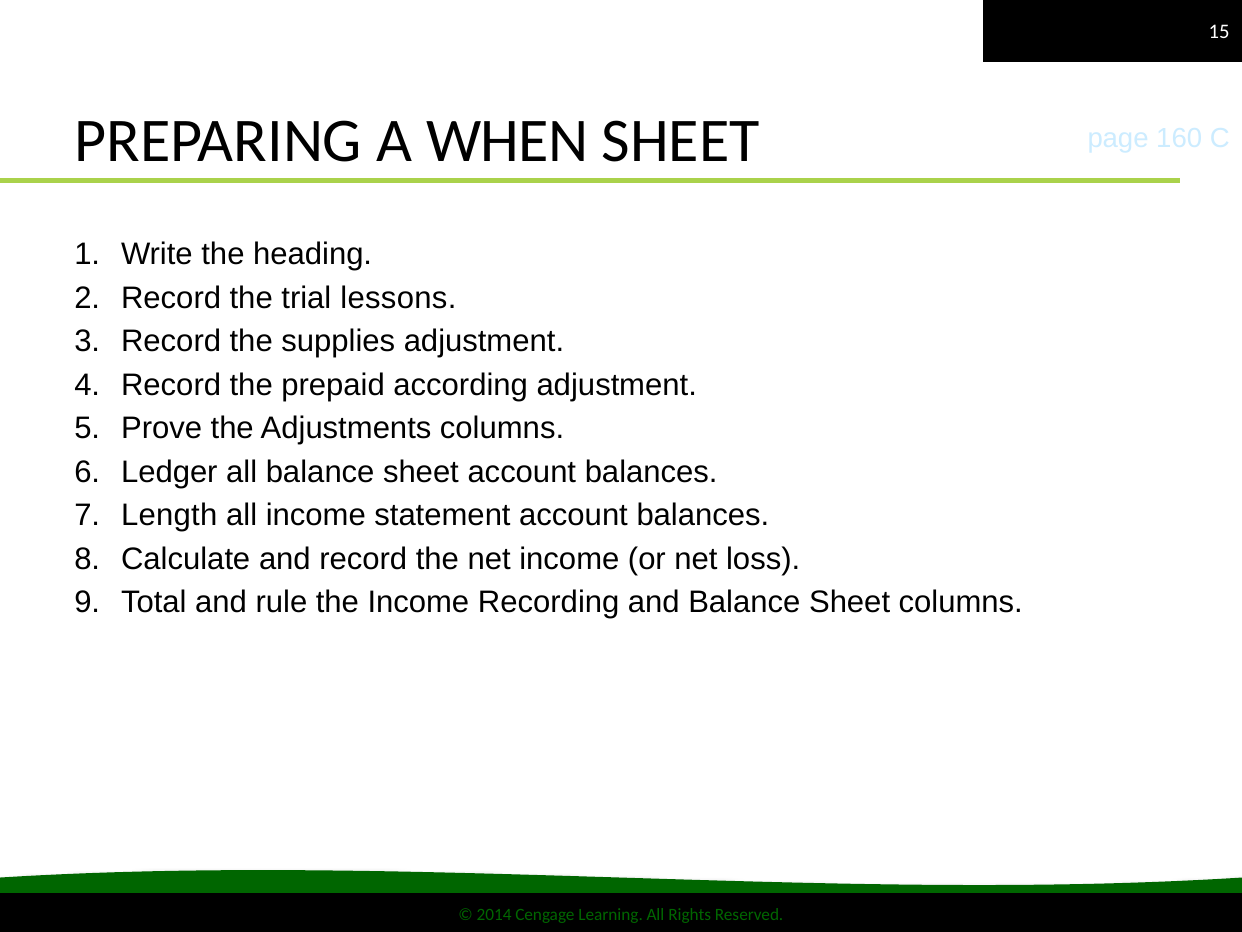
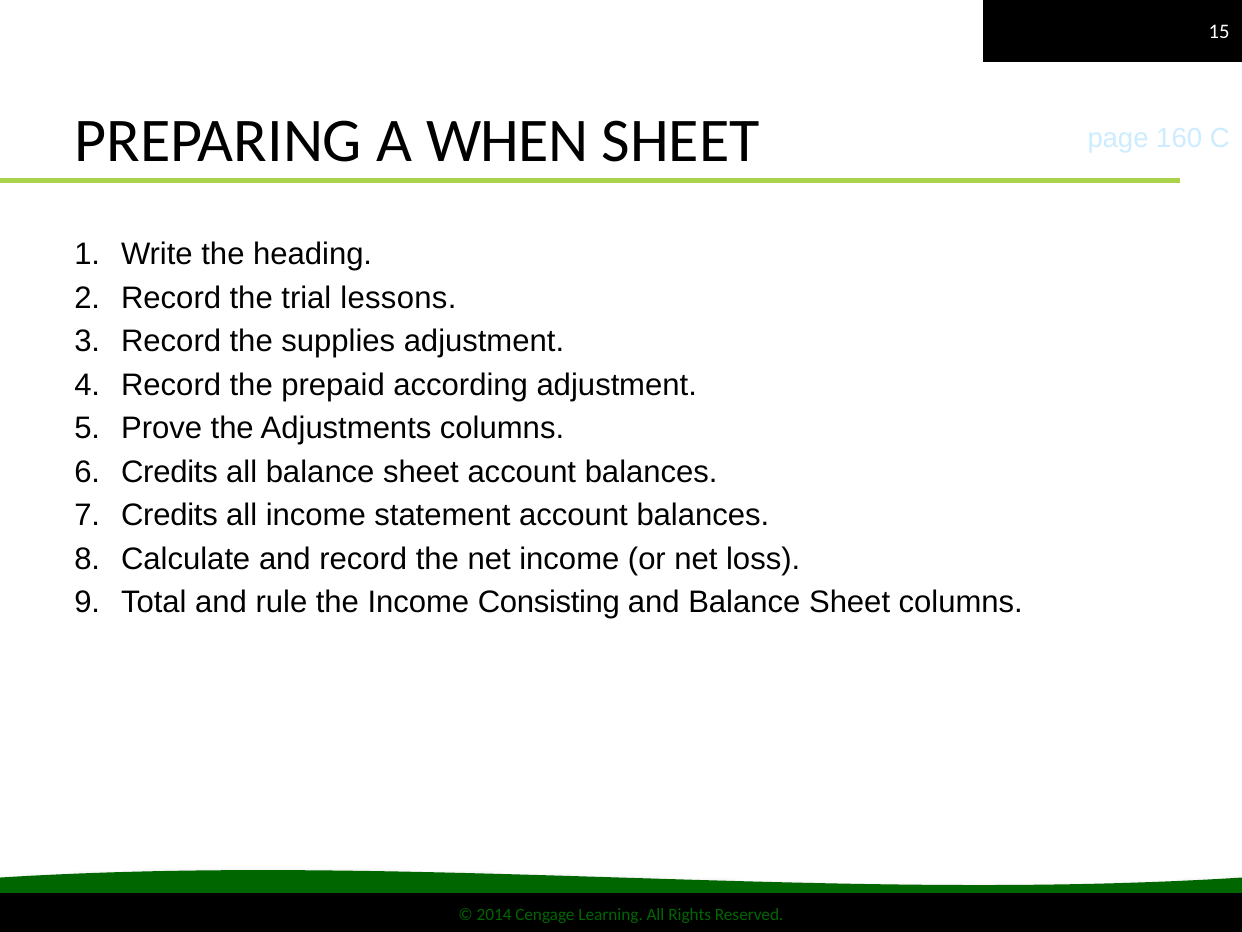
6 Ledger: Ledger -> Credits
7 Length: Length -> Credits
Recording: Recording -> Consisting
